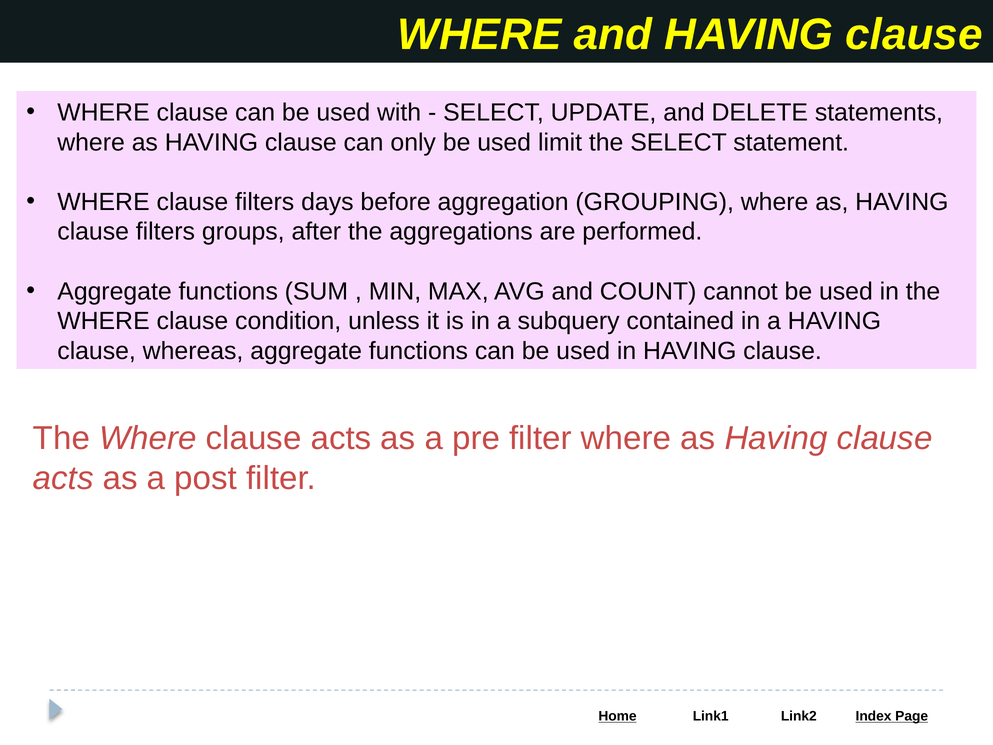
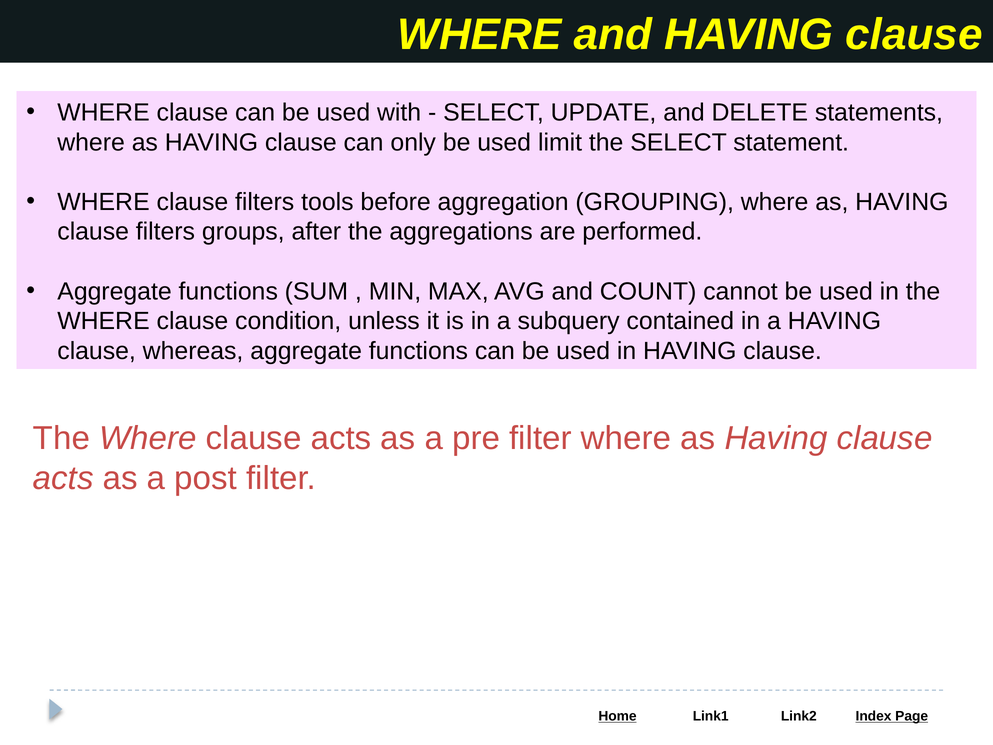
days: days -> tools
